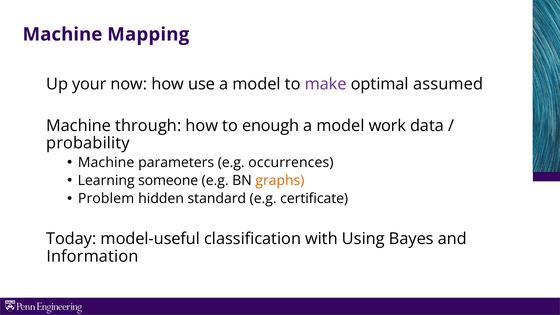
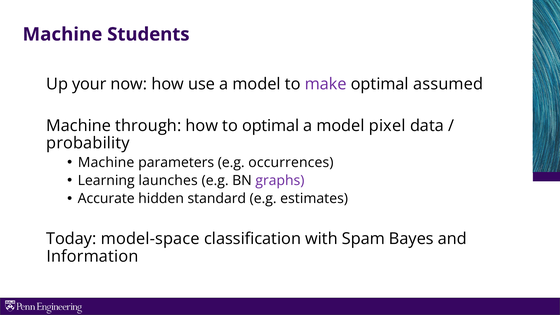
Mapping: Mapping -> Students
to enough: enough -> optimal
work: work -> pixel
someone: someone -> launches
graphs colour: orange -> purple
Problem: Problem -> Accurate
certificate: certificate -> estimates
model-useful: model-useful -> model-space
Using: Using -> Spam
